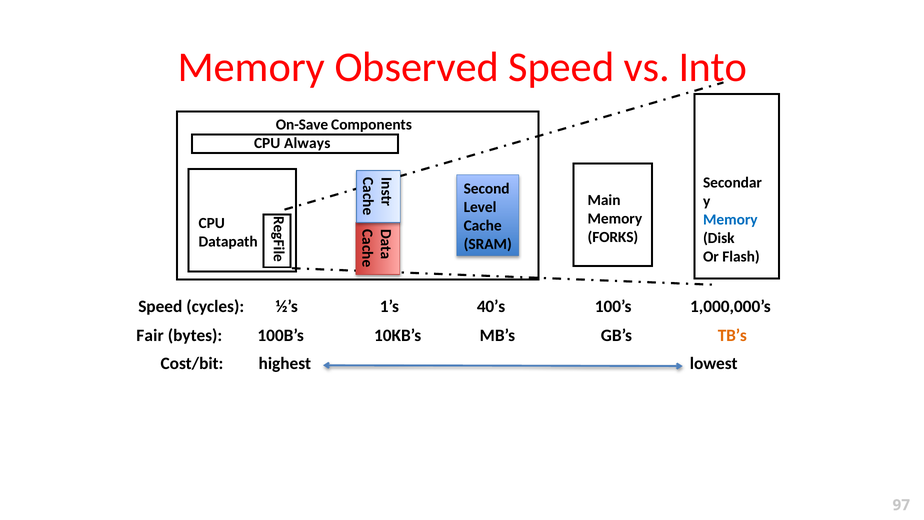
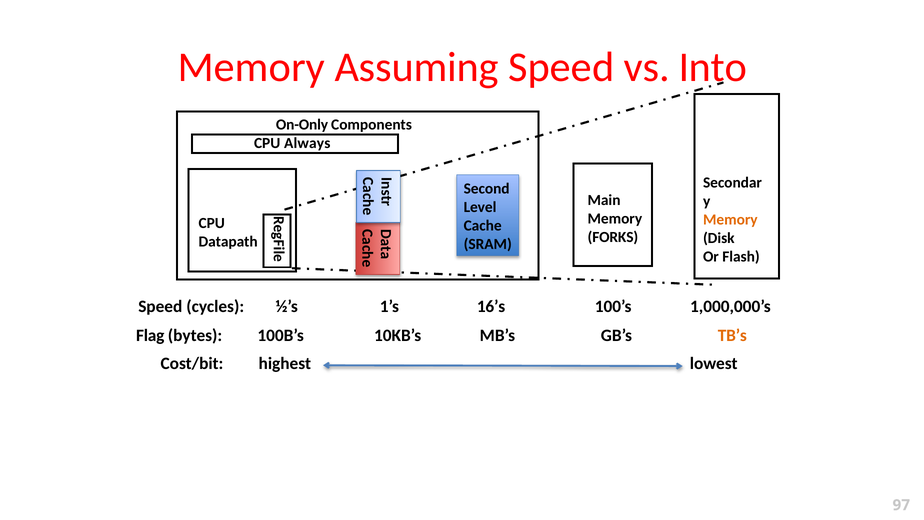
Observed: Observed -> Assuming
On-Save: On-Save -> On-Only
Memory at (730, 220) colour: blue -> orange
40’s: 40’s -> 16’s
Fair: Fair -> Flag
